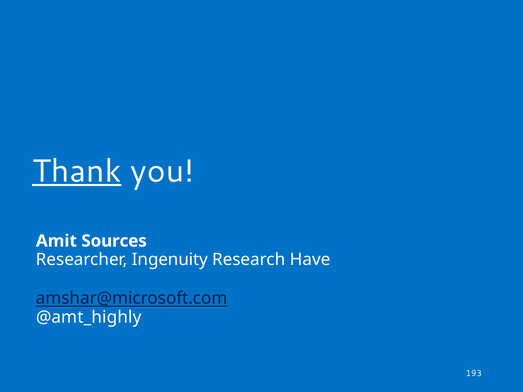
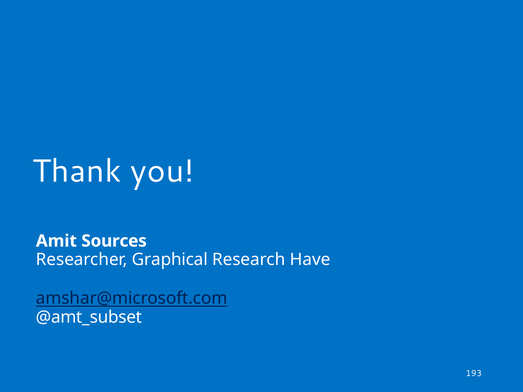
Thank underline: present -> none
Ingenuity: Ingenuity -> Graphical
@amt_highly: @amt_highly -> @amt_subset
